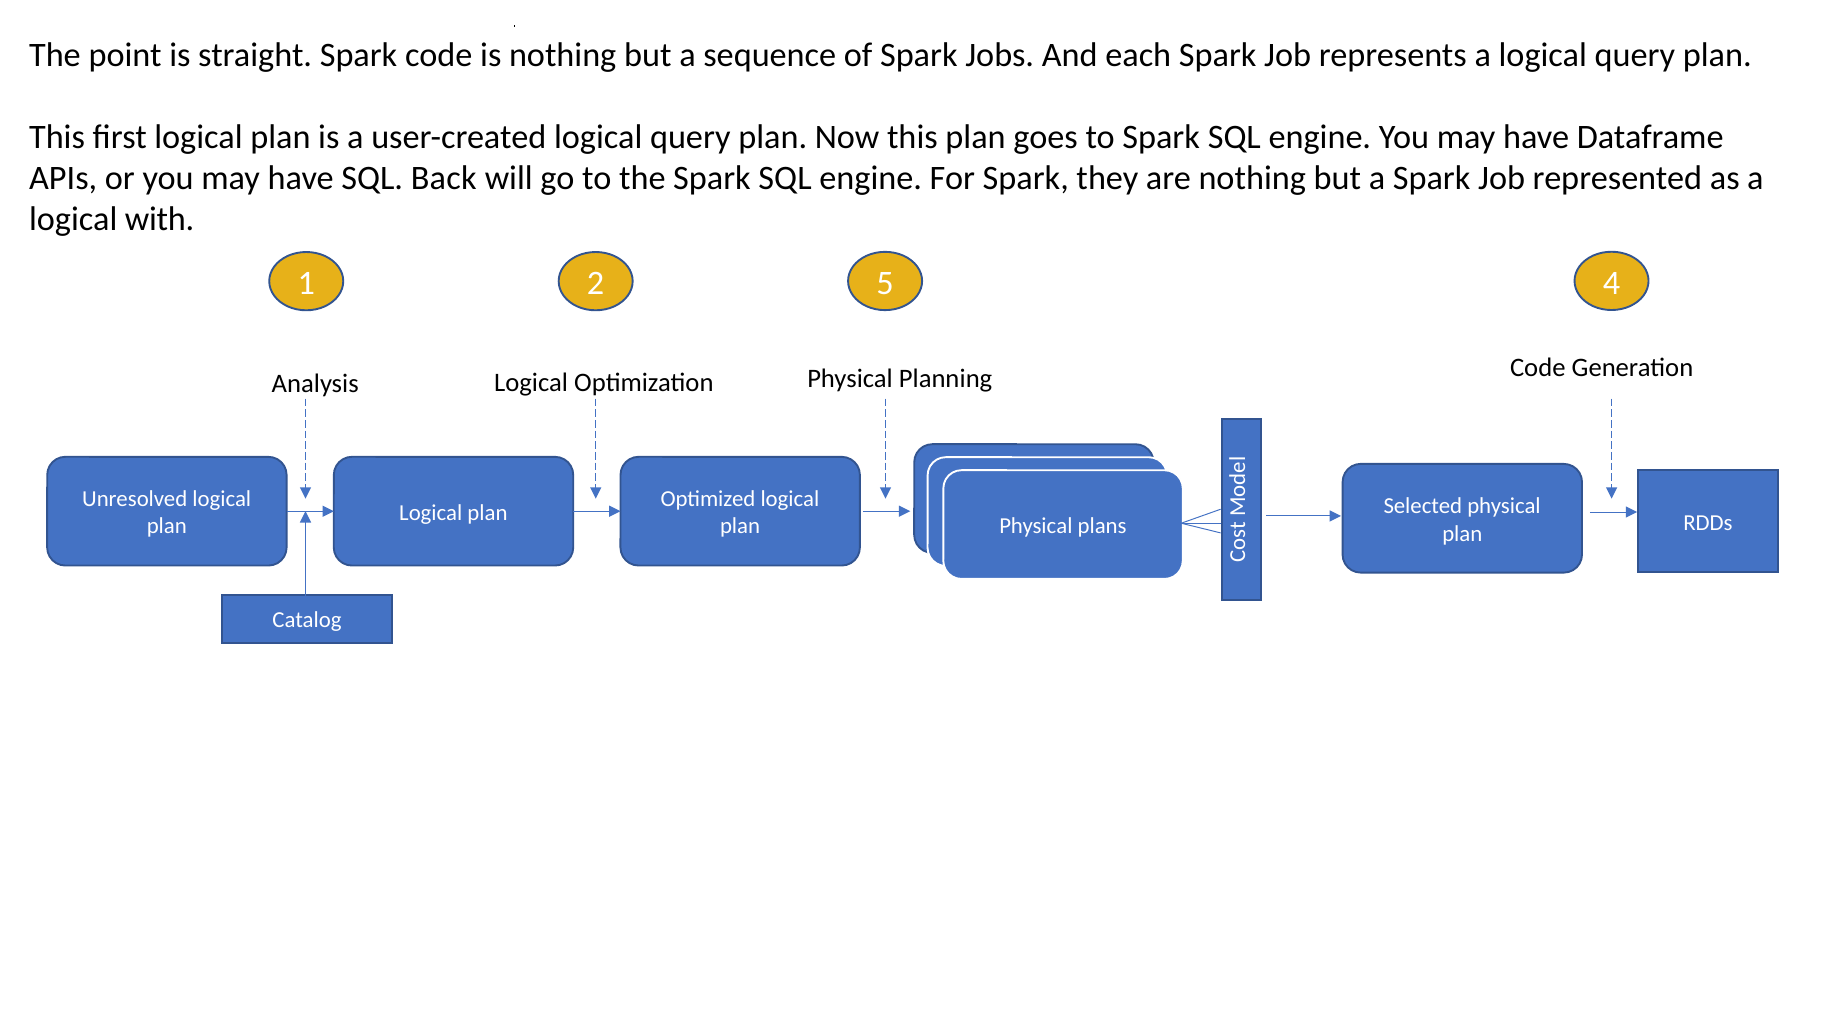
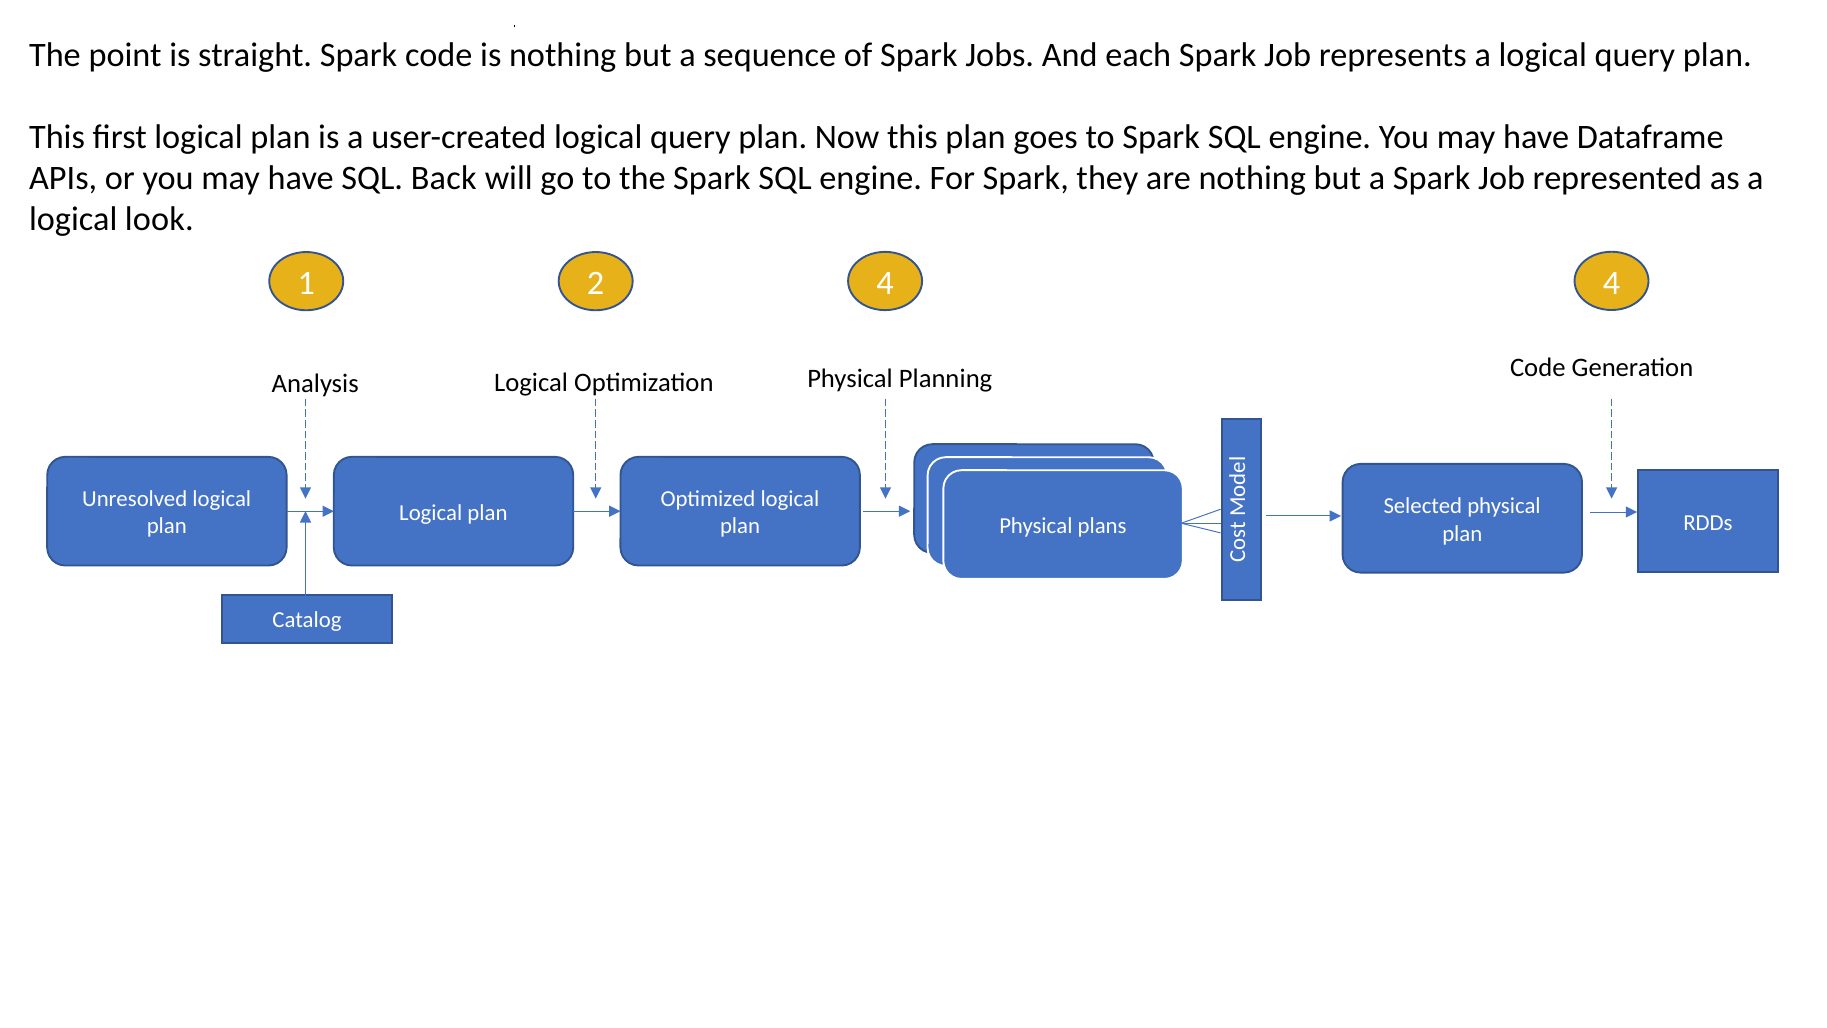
with: with -> look
2 5: 5 -> 4
